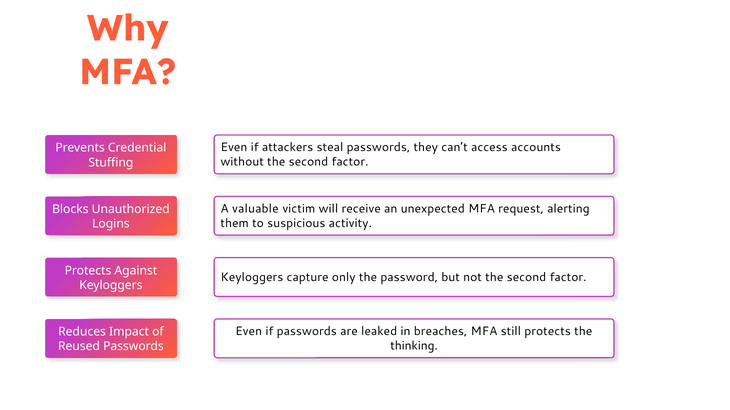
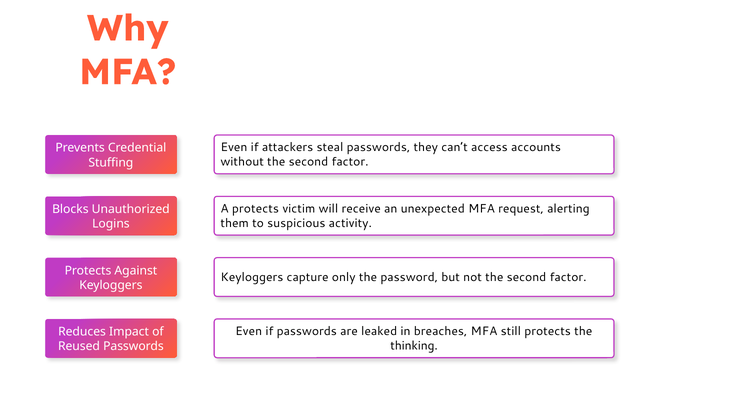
A valuable: valuable -> protects
